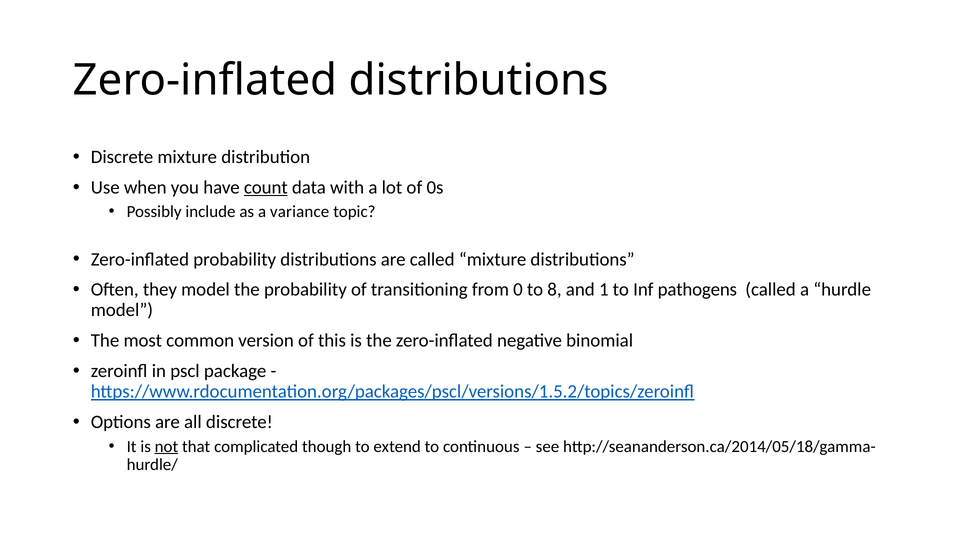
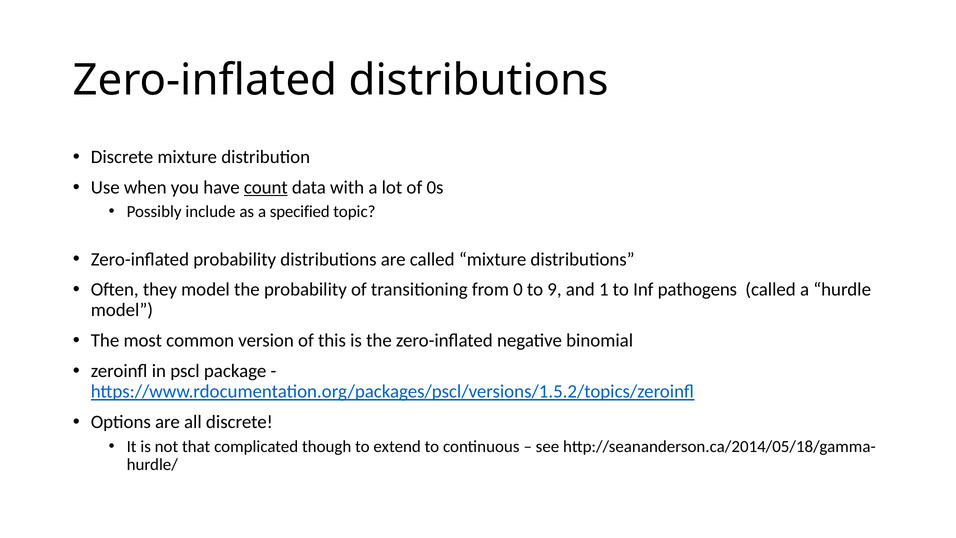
variance: variance -> specified
8: 8 -> 9
not underline: present -> none
